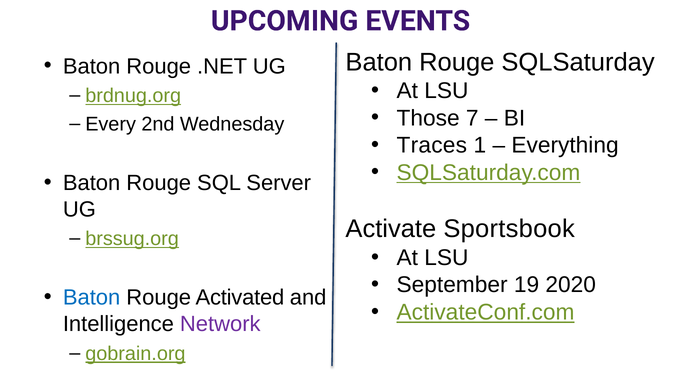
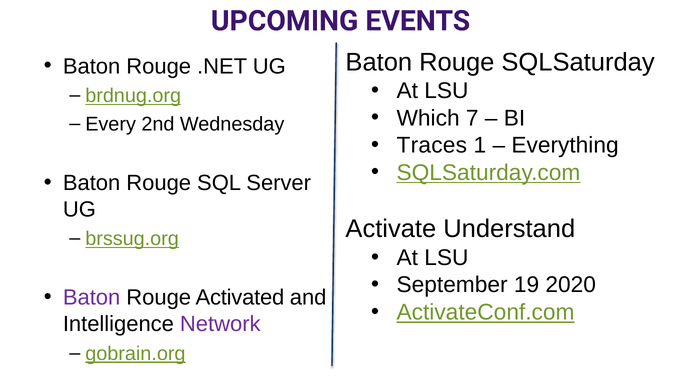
Those: Those -> Which
Sportsbook: Sportsbook -> Understand
Baton at (92, 298) colour: blue -> purple
